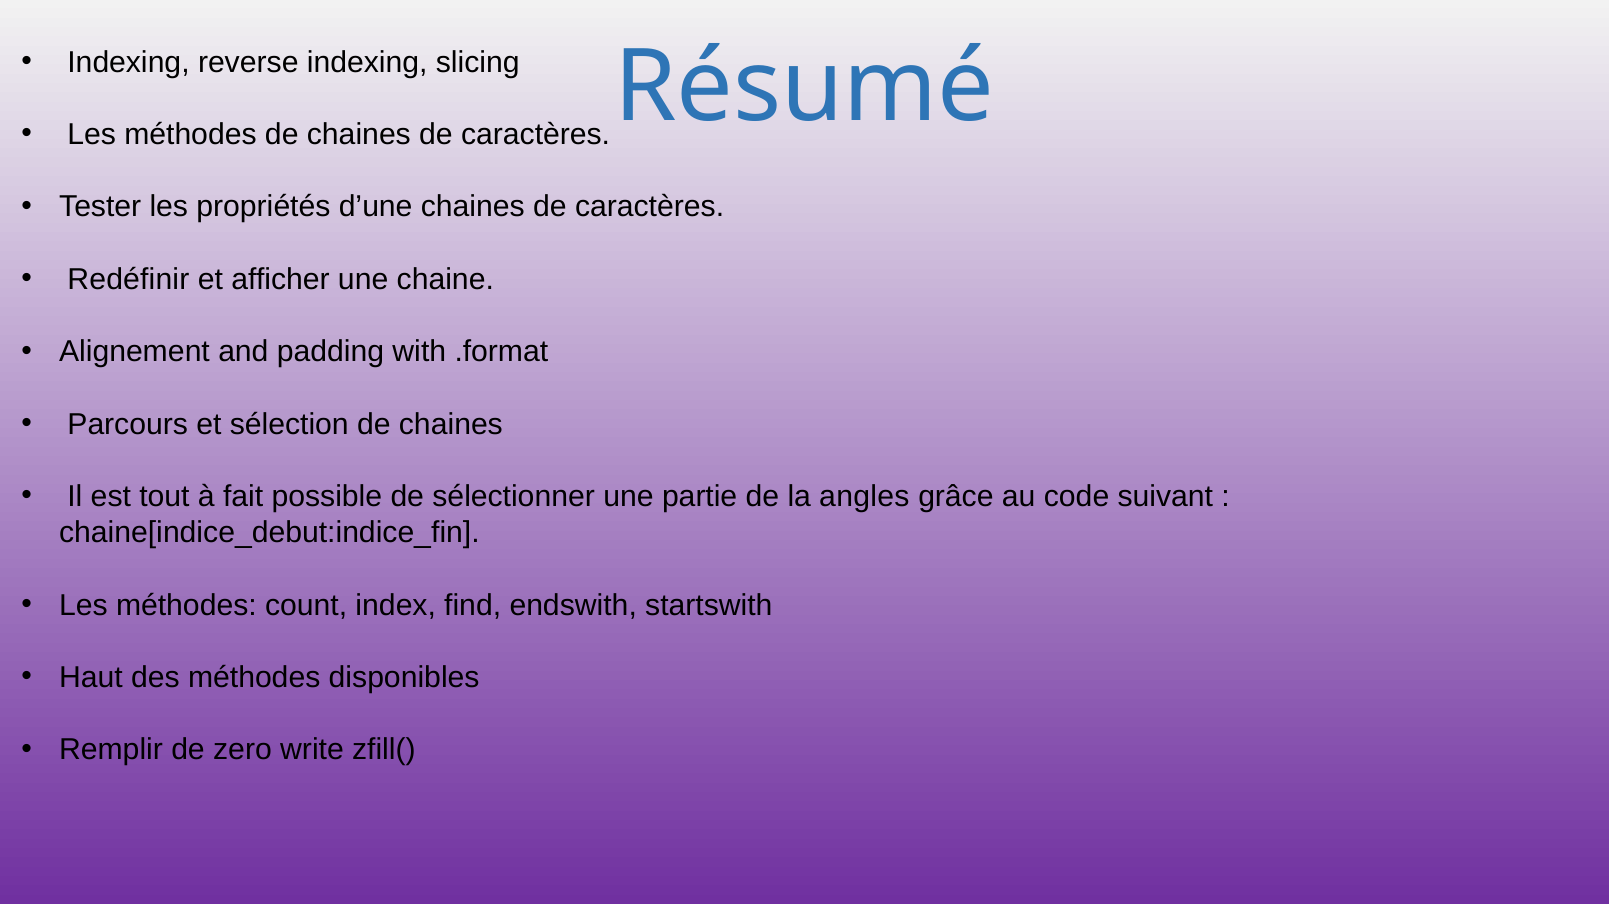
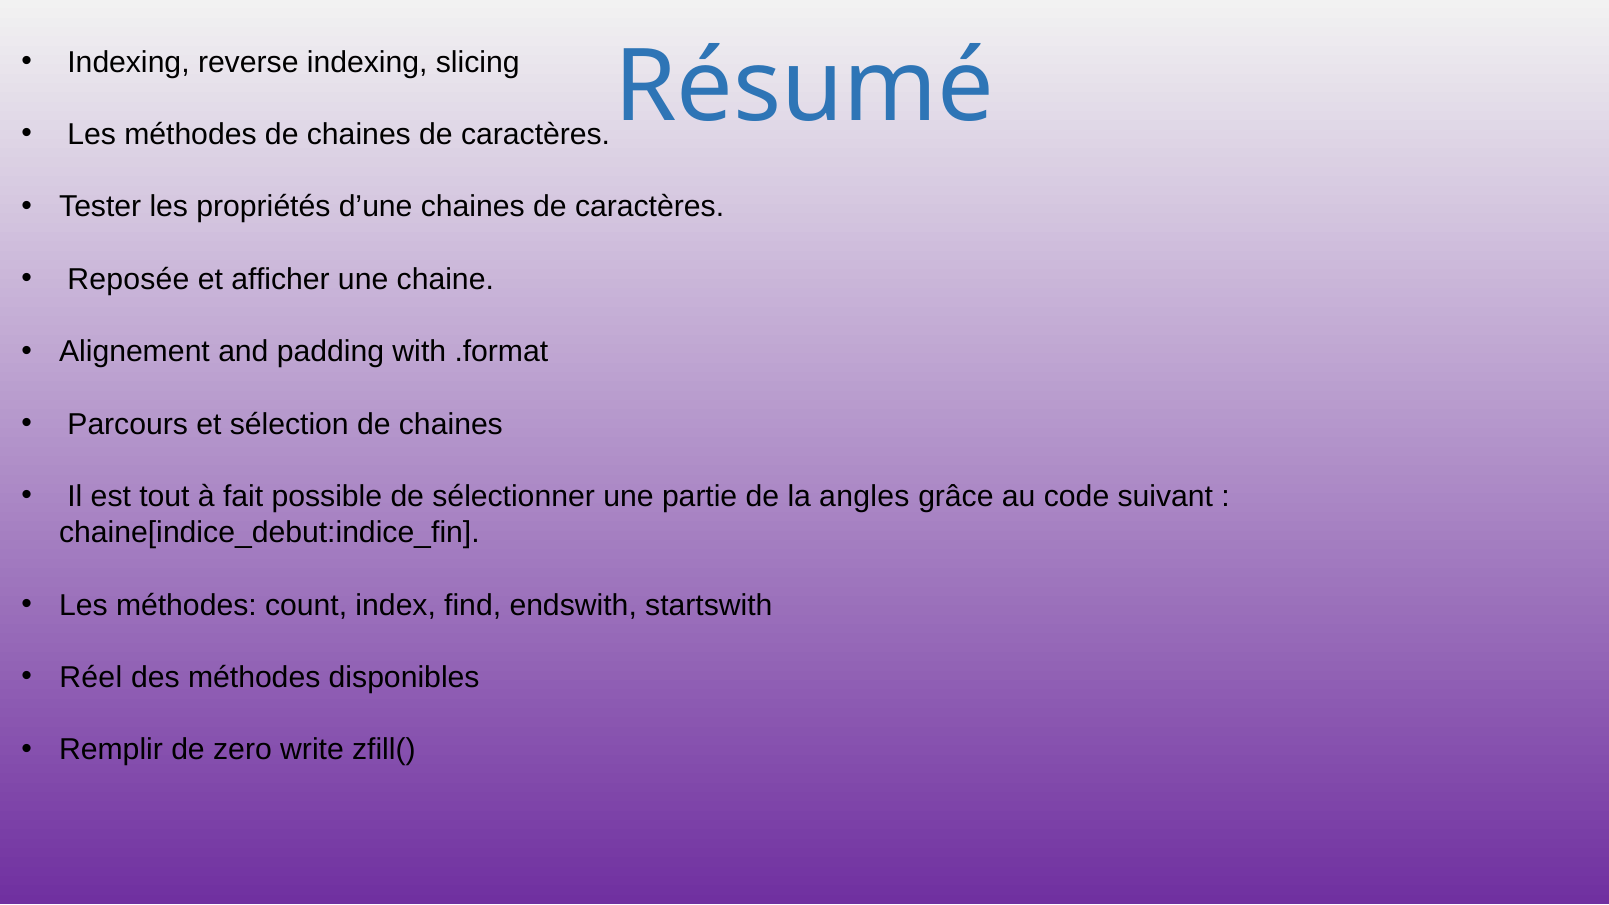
Redéfinir: Redéfinir -> Reposée
Haut: Haut -> Réel
